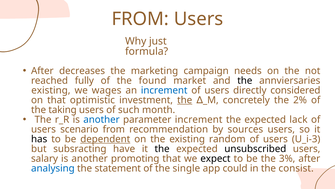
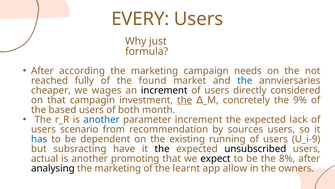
FROM at (140, 19): FROM -> EVERY
decreases: decreases -> according
the at (245, 80) colour: black -> blue
existing at (51, 90): existing -> cheaper
increment at (164, 90) colour: blue -> black
optimistic: optimistic -> campagin
2%: 2% -> 9%
taking: taking -> based
such: such -> both
has colour: black -> blue
dependent underline: present -> none
random: random -> running
U_i-3: U_i-3 -> U_i-9
salary: salary -> actual
3%: 3% -> 8%
analysing colour: blue -> black
statement at (118, 168): statement -> marketing
single: single -> learnt
could: could -> allow
consist: consist -> owners
